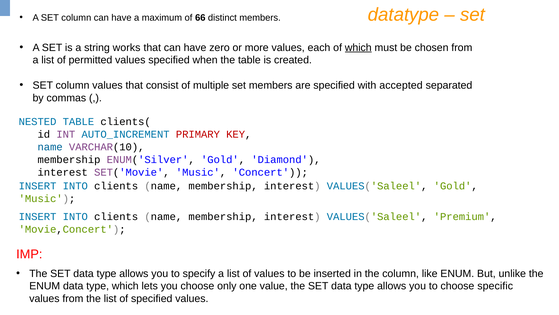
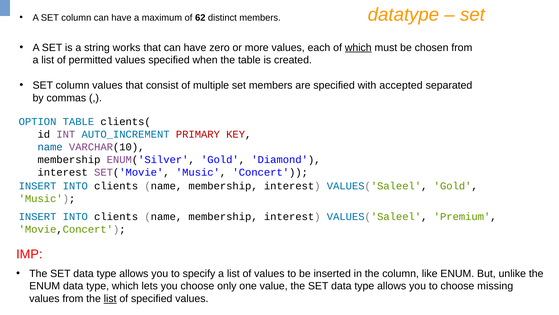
66: 66 -> 62
NESTED: NESTED -> OPTION
specific: specific -> missing
list at (110, 298) underline: none -> present
